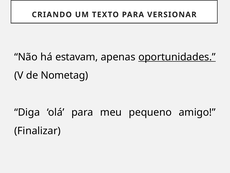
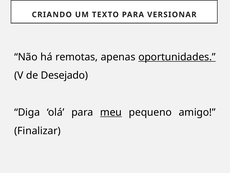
estavam: estavam -> remotas
Nometag: Nometag -> Desejado
meu underline: none -> present
